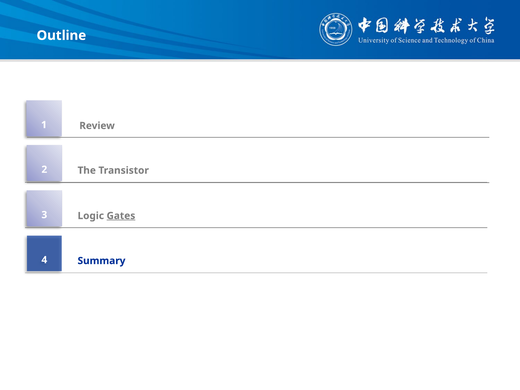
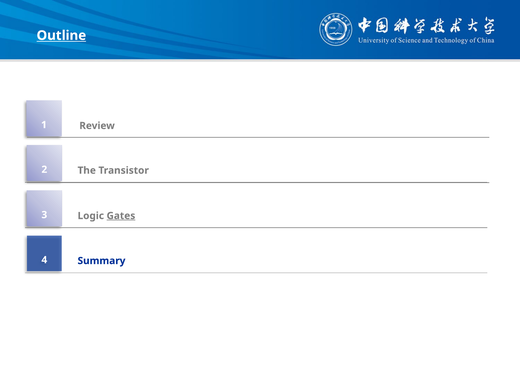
Outline underline: none -> present
